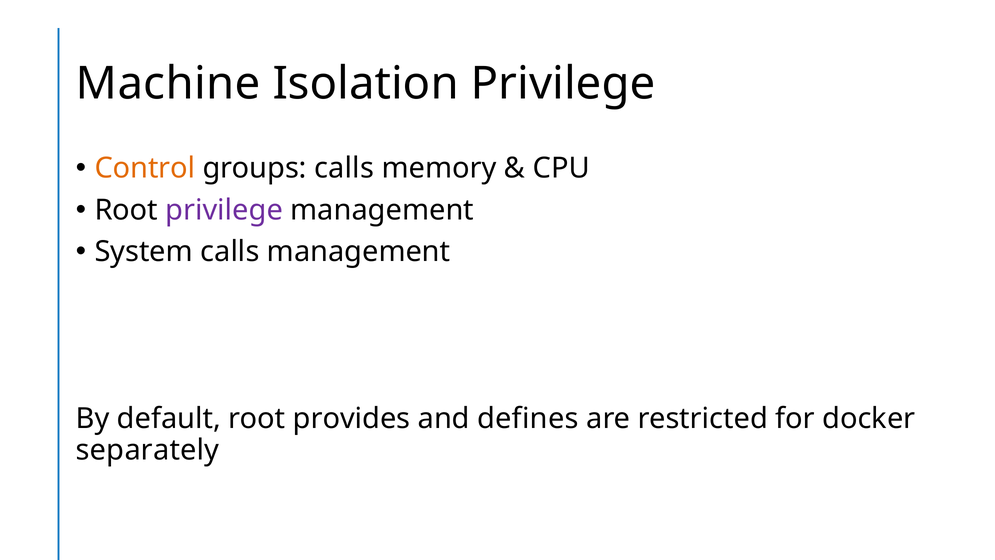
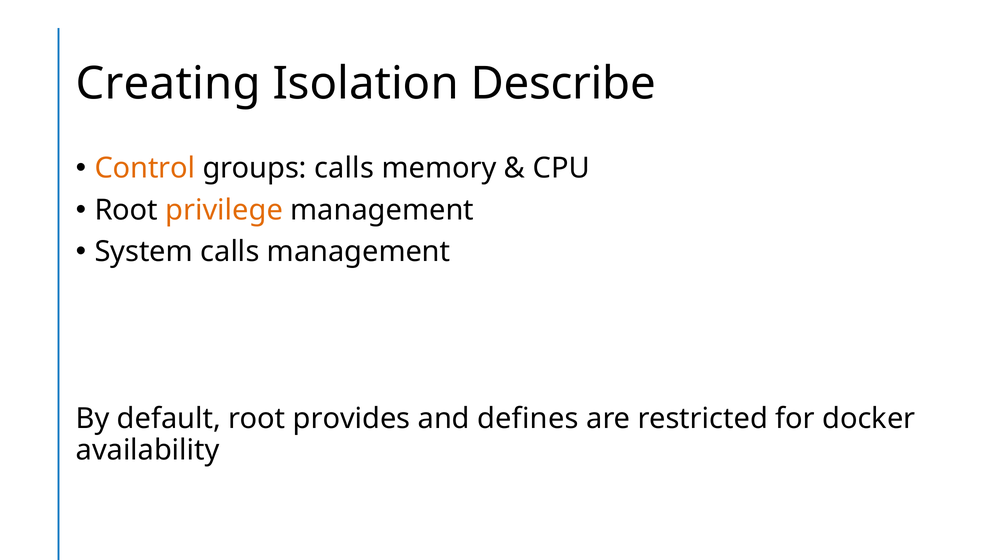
Machine: Machine -> Creating
Isolation Privilege: Privilege -> Describe
privilege at (224, 210) colour: purple -> orange
separately: separately -> availability
